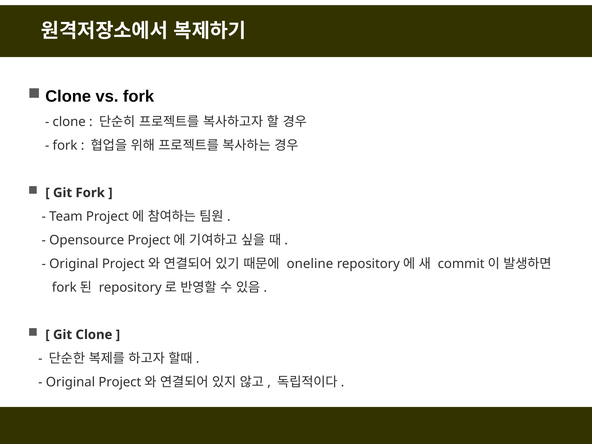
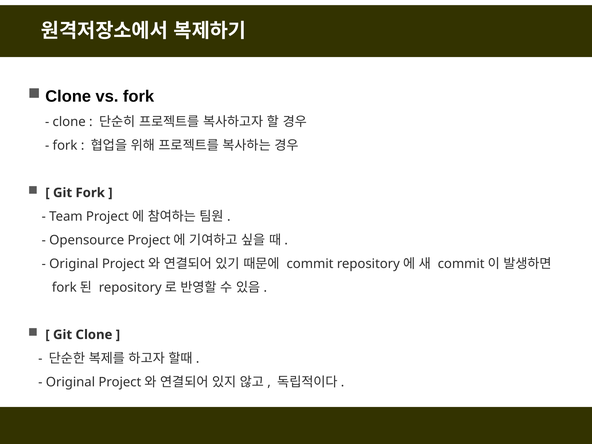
oneline: oneline -> commit
